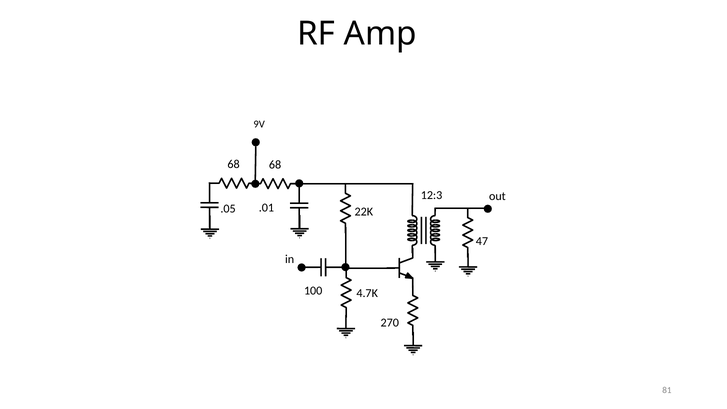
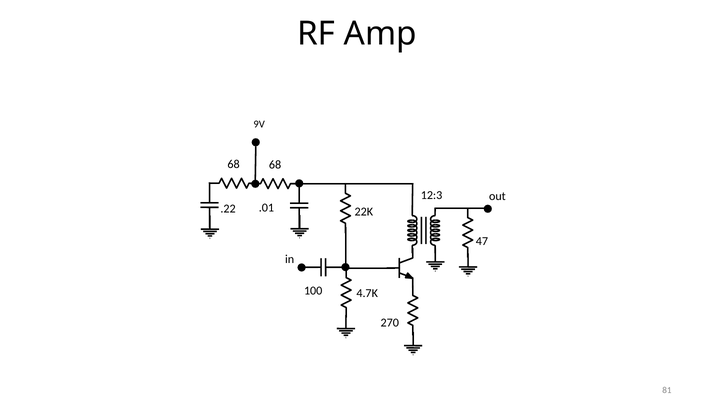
.05: .05 -> .22
